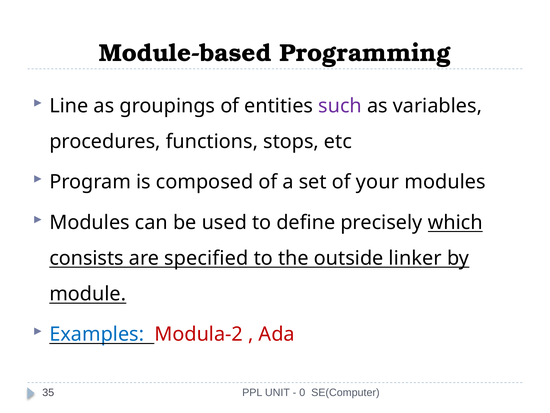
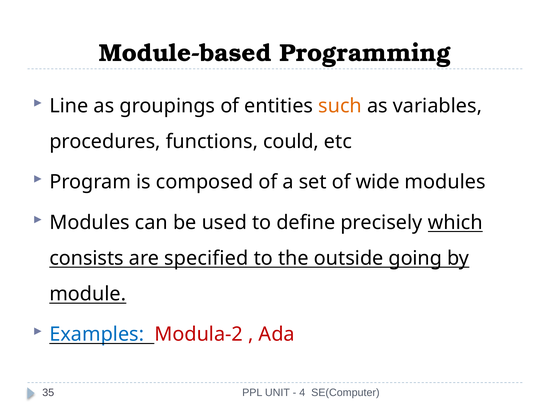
such colour: purple -> orange
stops: stops -> could
your: your -> wide
linker: linker -> going
0: 0 -> 4
